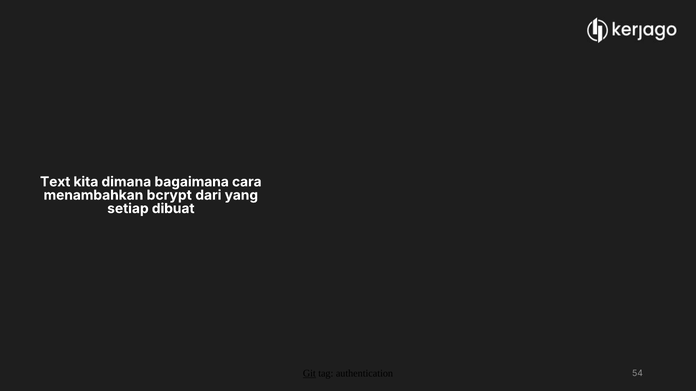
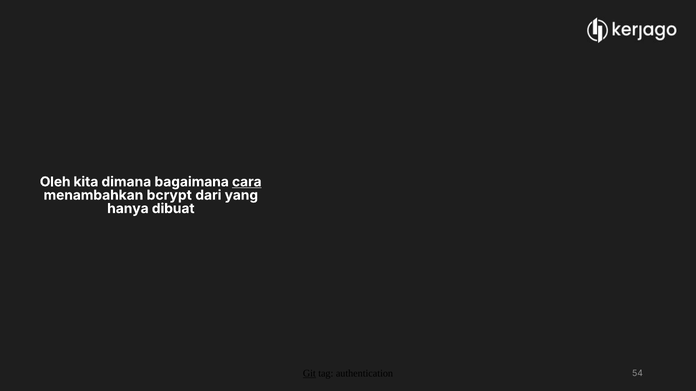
Text: Text -> Oleh
cara underline: none -> present
setiap: setiap -> hanya
